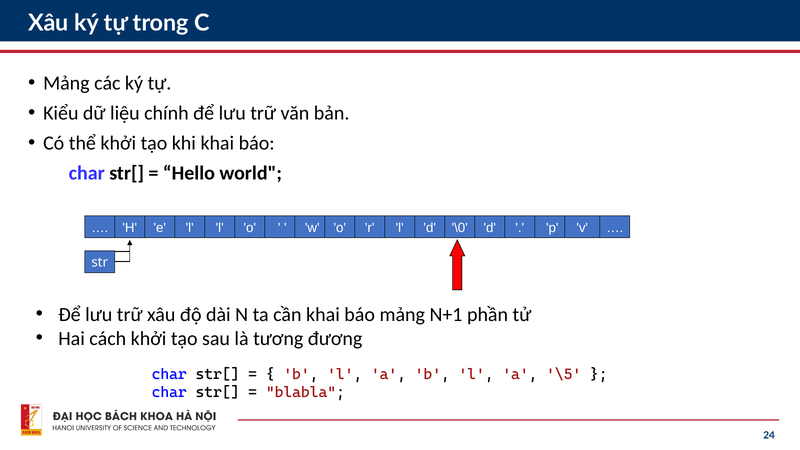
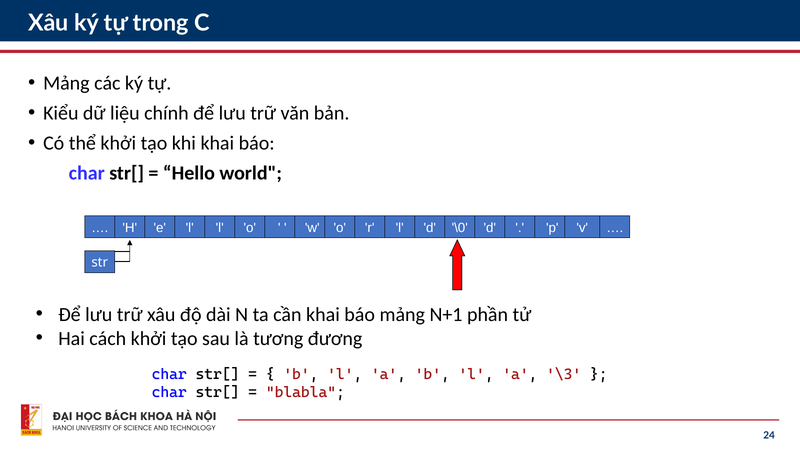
\5: \5 -> \3
